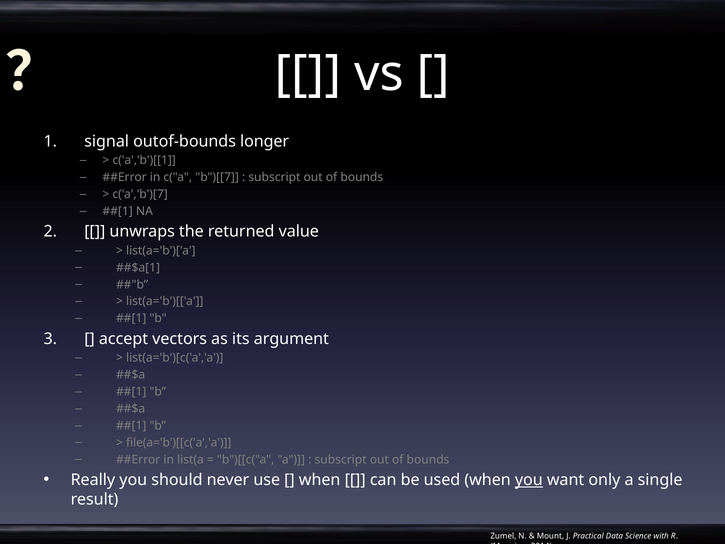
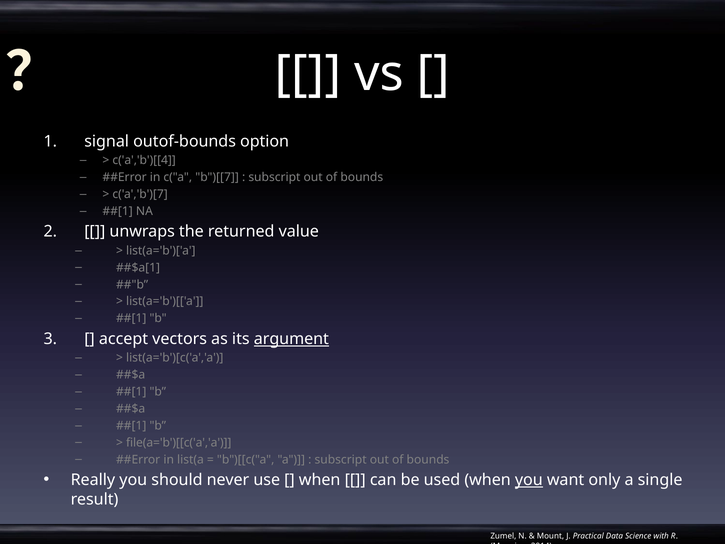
longer: longer -> option
c('a','b')[[1: c('a','b')[[1 -> c('a','b')[[4
argument underline: none -> present
